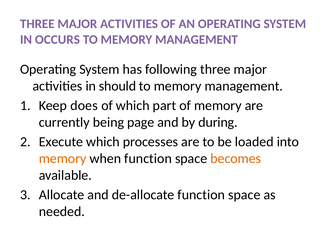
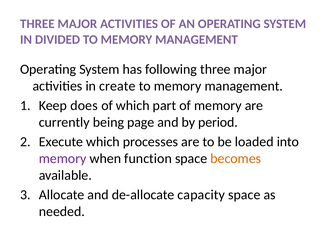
OCCURS: OCCURS -> DIVIDED
should: should -> create
during: during -> period
memory at (63, 159) colour: orange -> purple
de-allocate function: function -> capacity
